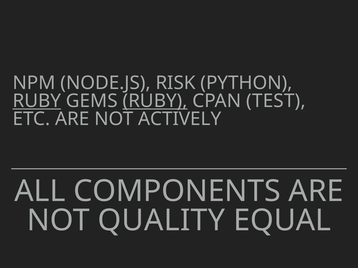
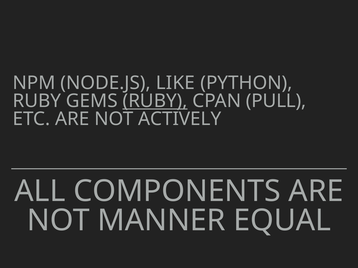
RISK: RISK -> LIKE
RUBY at (37, 101) underline: present -> none
TEST: TEST -> PULL
QUALITY: QUALITY -> MANNER
